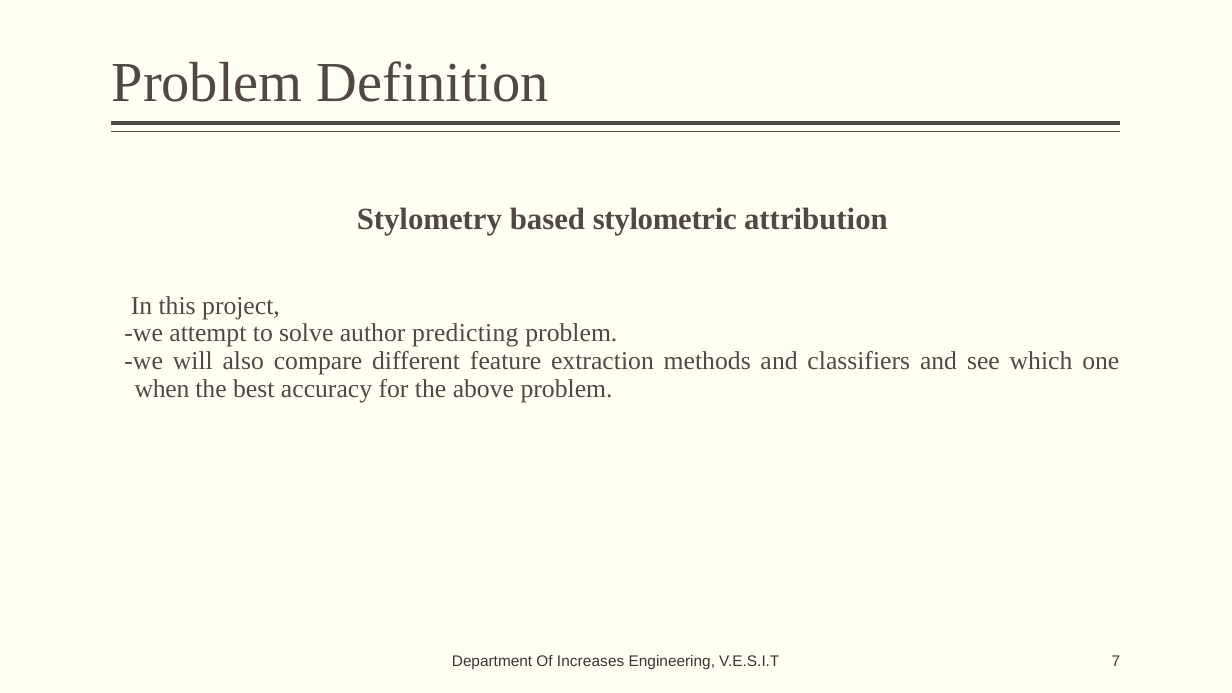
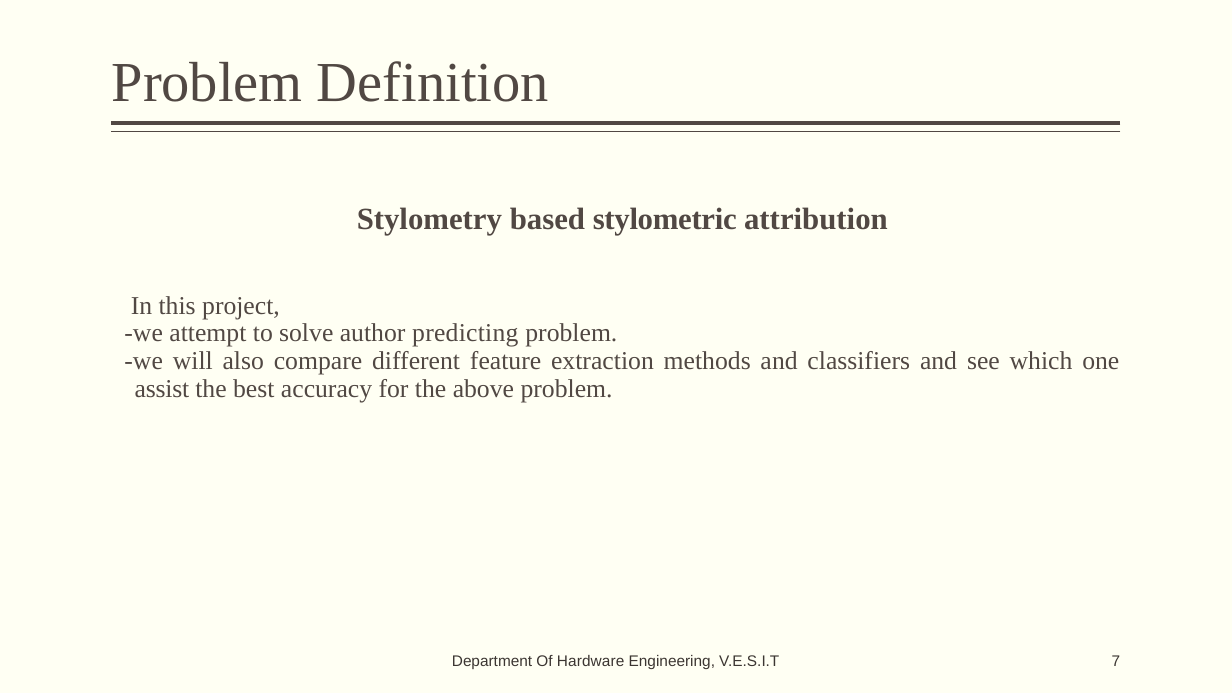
when: when -> assist
Increases: Increases -> Hardware
